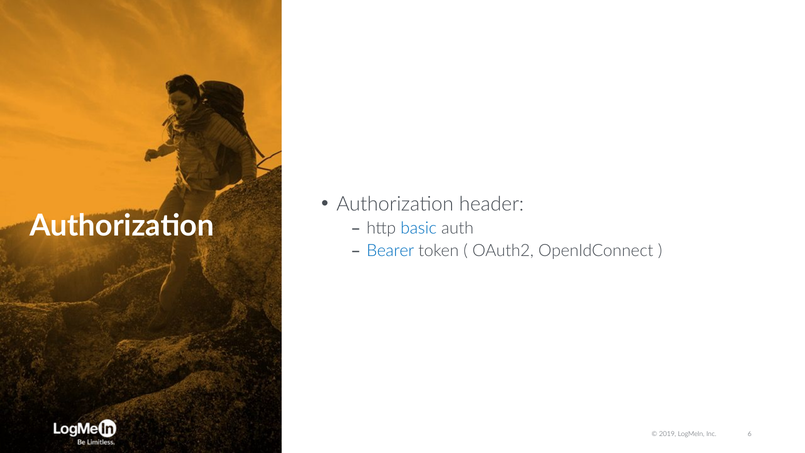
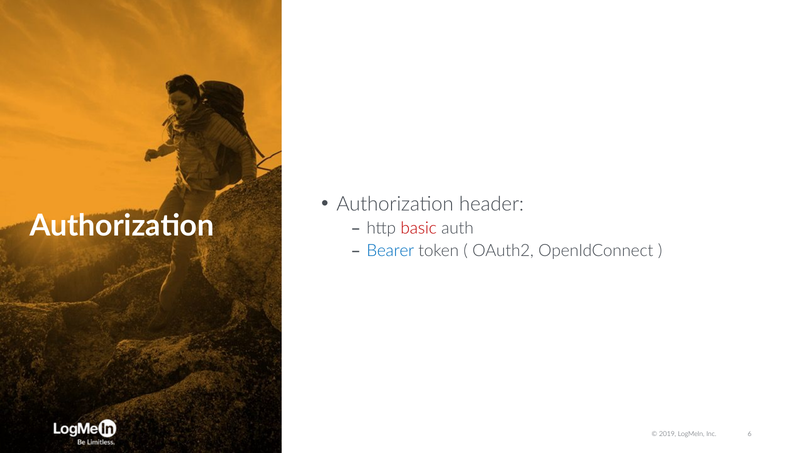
basic colour: blue -> red
